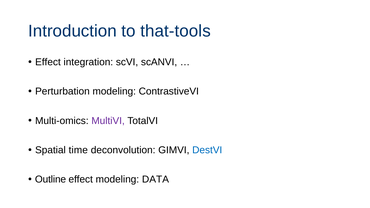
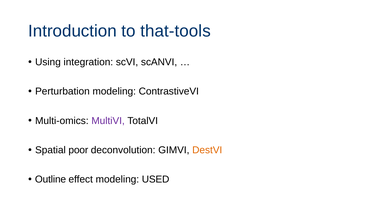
Effect at (48, 62): Effect -> Using
time: time -> poor
DestVI colour: blue -> orange
DATA: DATA -> USED
